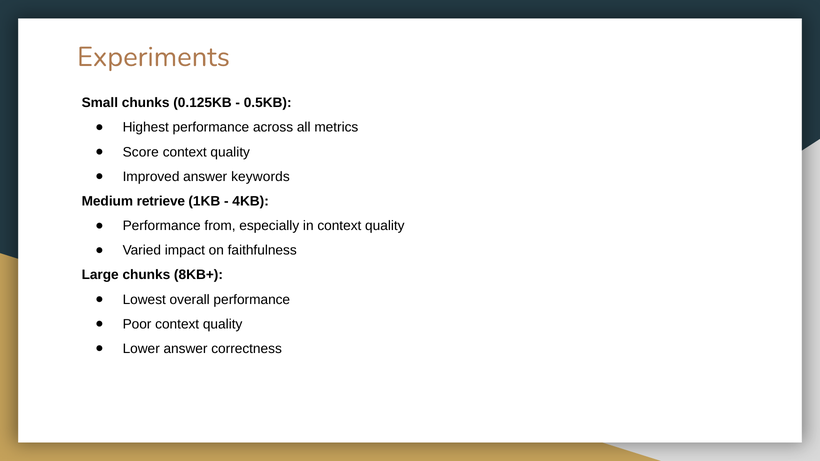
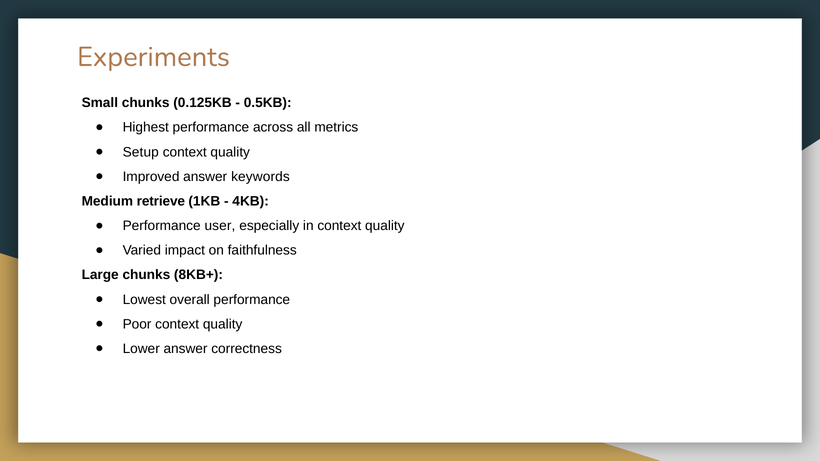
Score: Score -> Setup
from: from -> user
